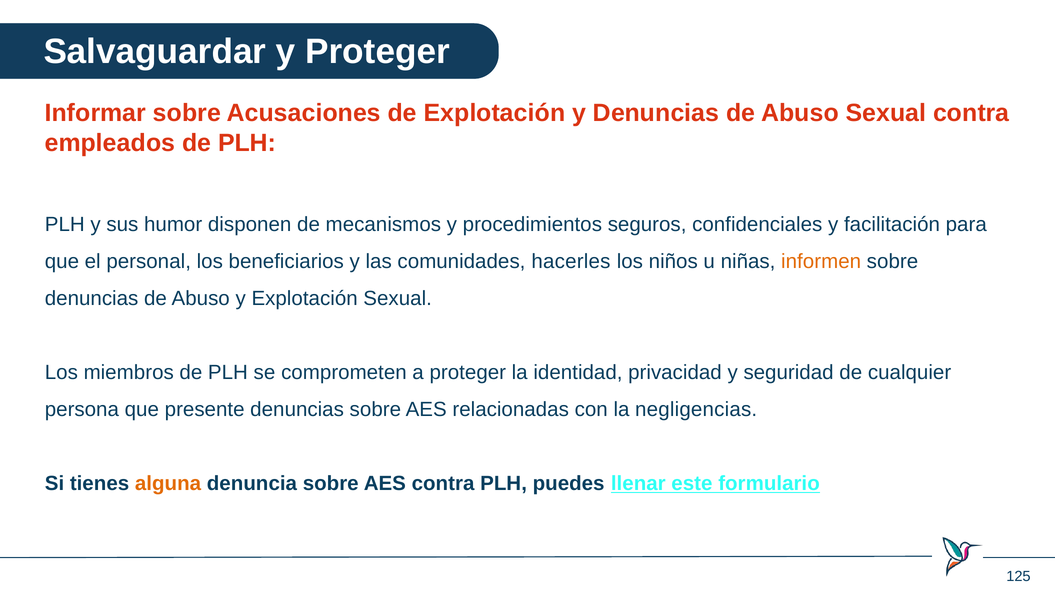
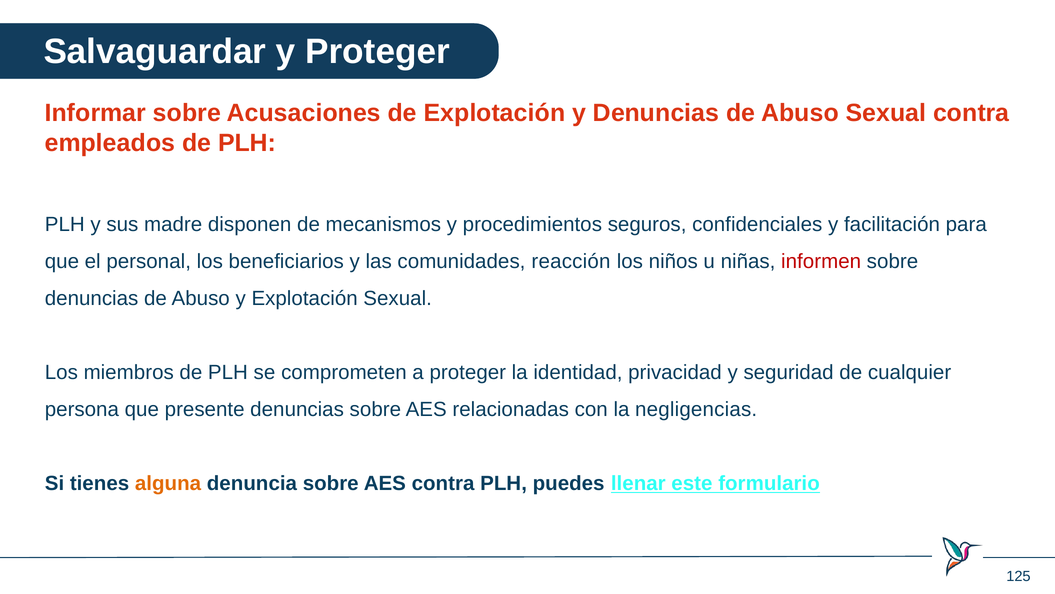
humor: humor -> madre
hacerles: hacerles -> reacción
informen colour: orange -> red
